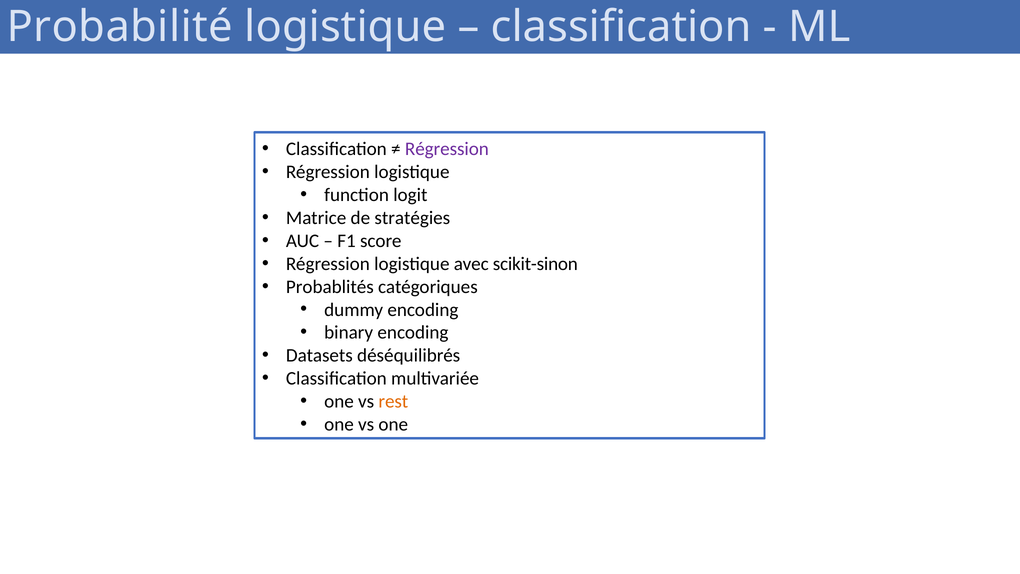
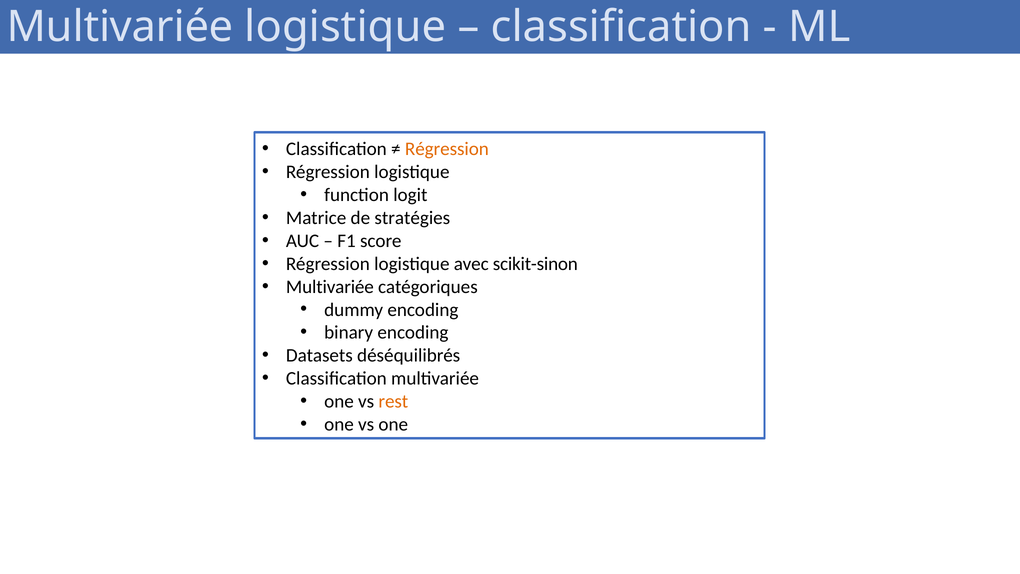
Probabilité at (120, 27): Probabilité -> Multivariée
Régression at (447, 149) colour: purple -> orange
Probablités at (330, 287): Probablités -> Multivariée
